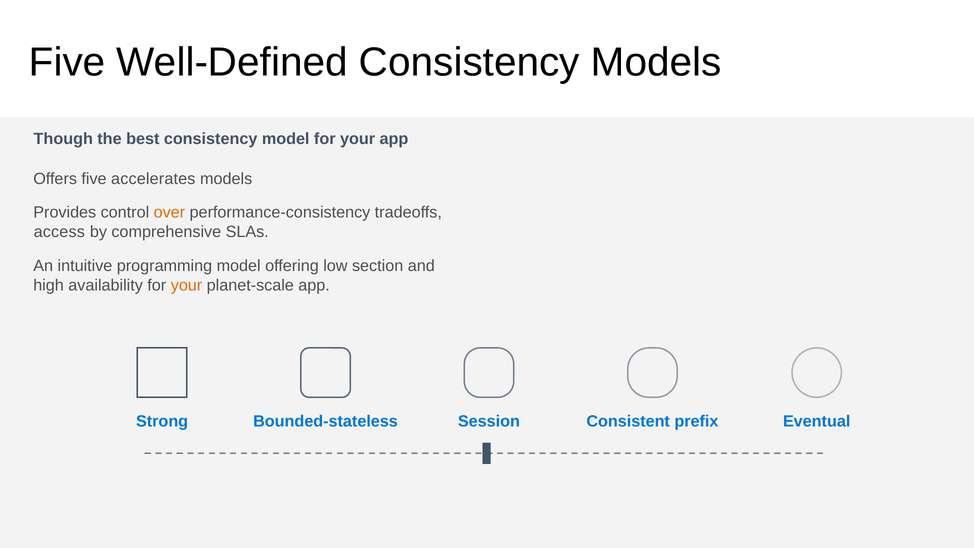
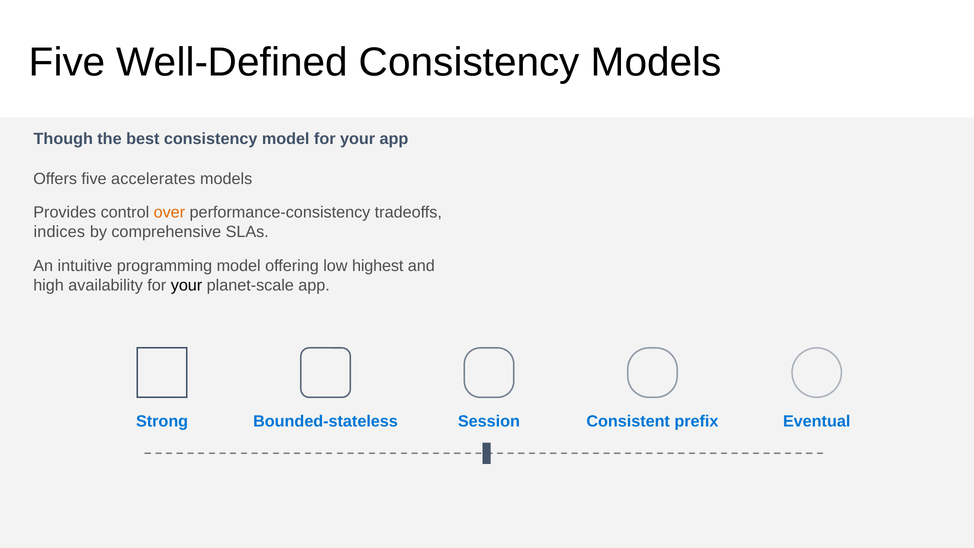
access: access -> indices
section: section -> highest
your at (187, 285) colour: orange -> black
